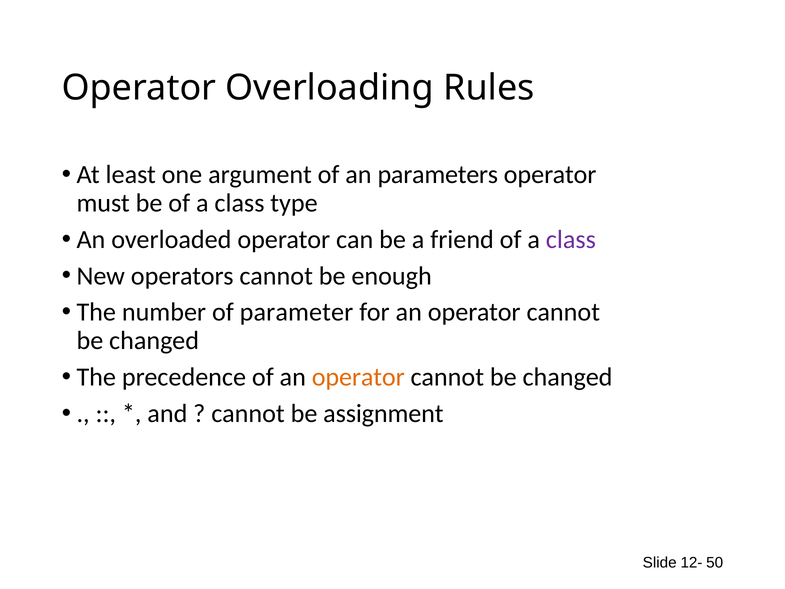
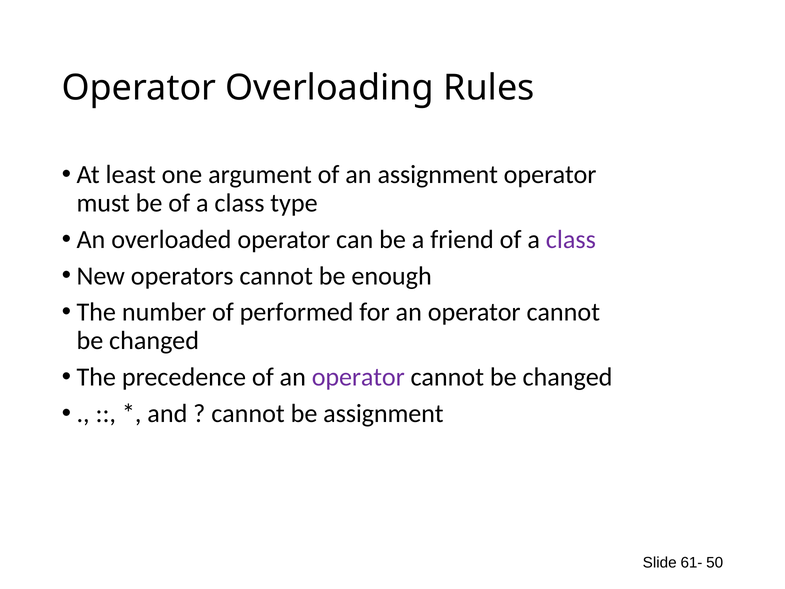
an parameters: parameters -> assignment
parameter: parameter -> performed
operator at (358, 377) colour: orange -> purple
12-: 12- -> 61-
